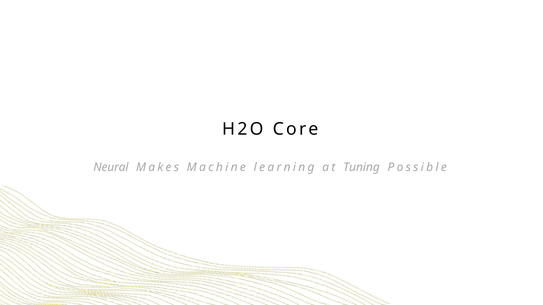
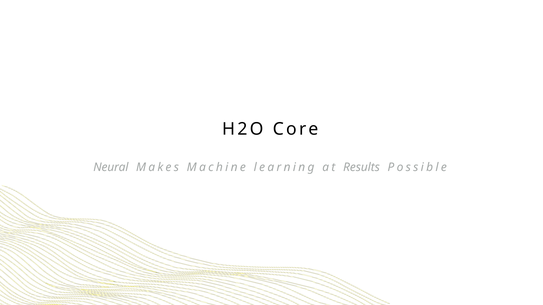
Tuning: Tuning -> Results
